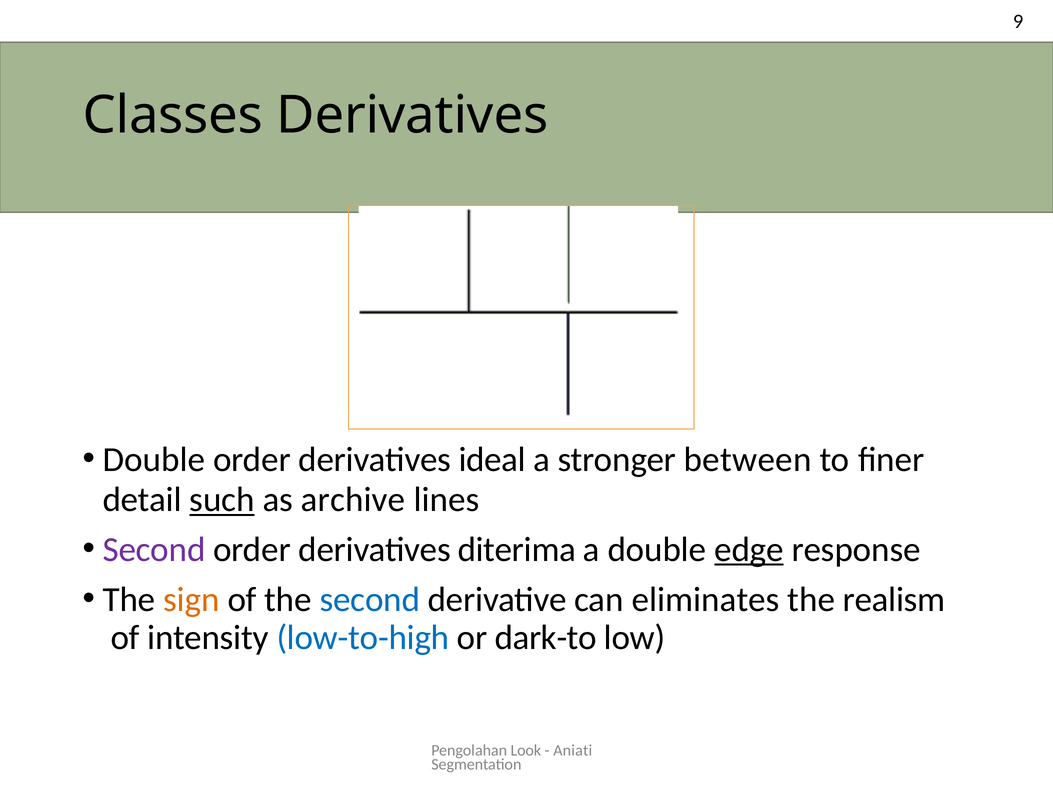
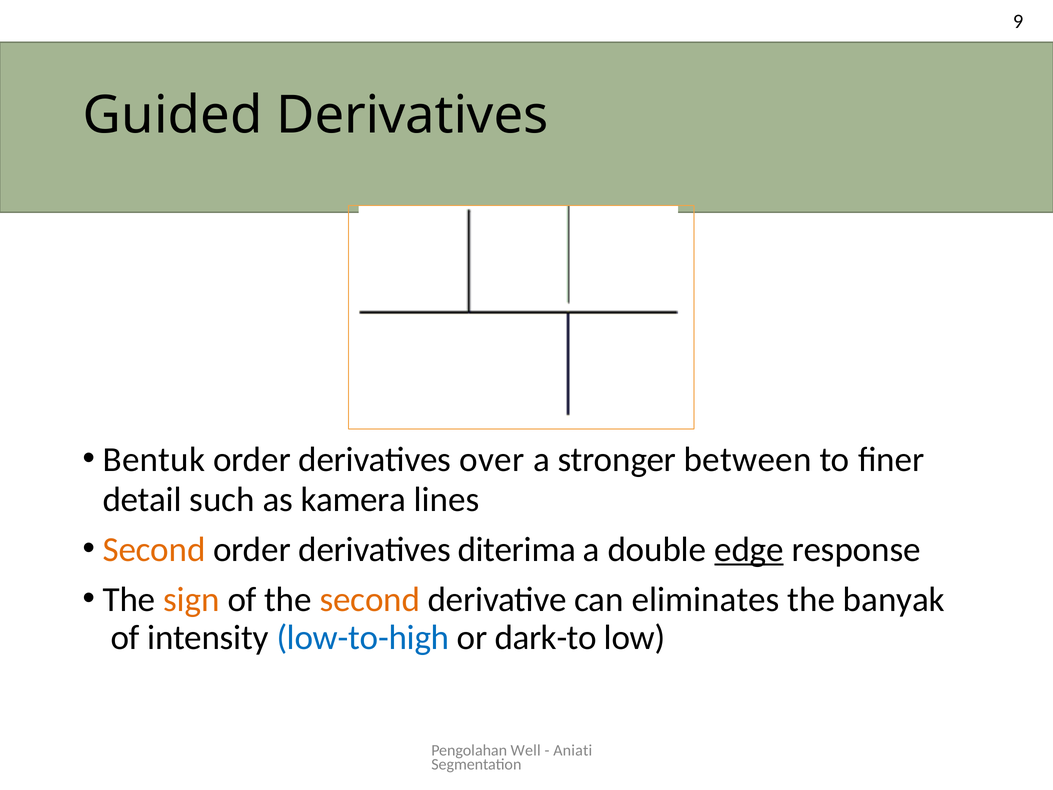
Classes: Classes -> Guided
Double at (154, 460): Double -> Bentuk
ideal: ideal -> over
such underline: present -> none
archive: archive -> kamera
Second at (154, 549) colour: purple -> orange
second at (370, 600) colour: blue -> orange
realism: realism -> banyak
Look: Look -> Well
